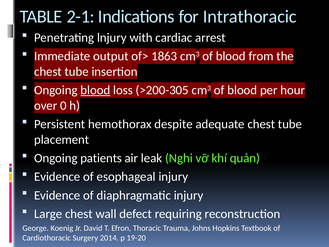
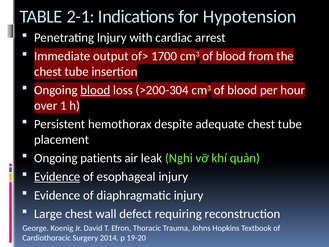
Intrathoracic: Intrathoracic -> Hypotension
1863: 1863 -> 1700
>200-305: >200-305 -> >200-304
0: 0 -> 1
Evidence at (57, 177) underline: none -> present
